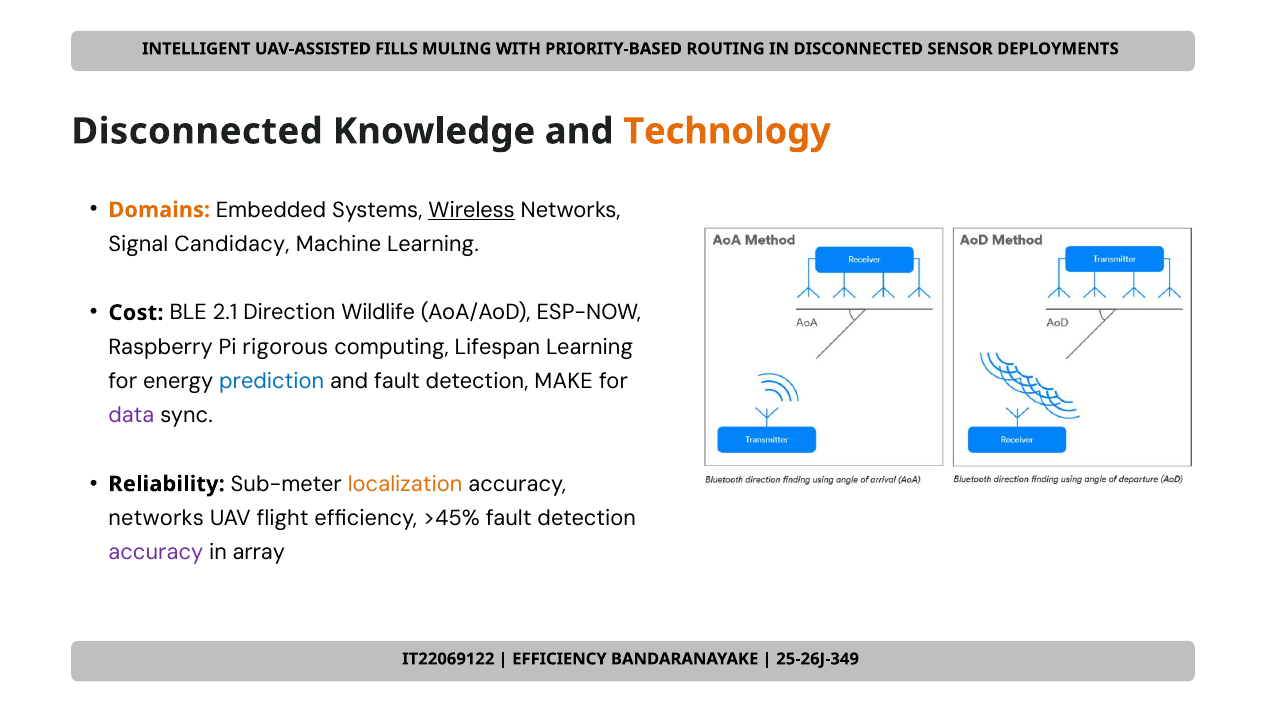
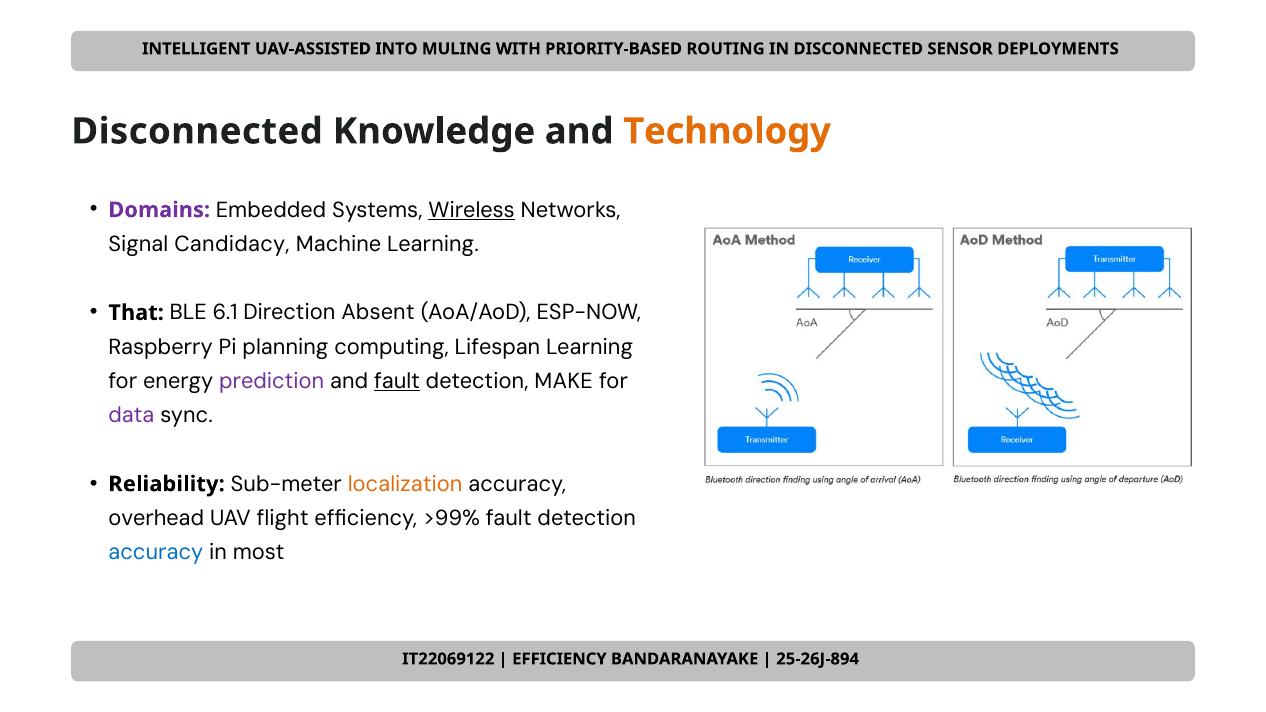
FILLS: FILLS -> INTO
Domains colour: orange -> purple
Cost: Cost -> That
2.1: 2.1 -> 6.1
Wildlife: Wildlife -> Absent
rigorous: rigorous -> planning
prediction colour: blue -> purple
fault at (397, 381) underline: none -> present
networks at (156, 518): networks -> overhead
>45%: >45% -> >99%
accuracy at (156, 553) colour: purple -> blue
array: array -> most
25-26J-349: 25-26J-349 -> 25-26J-894
